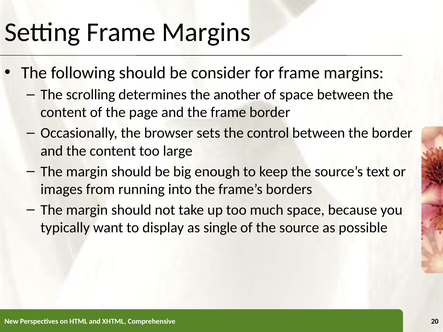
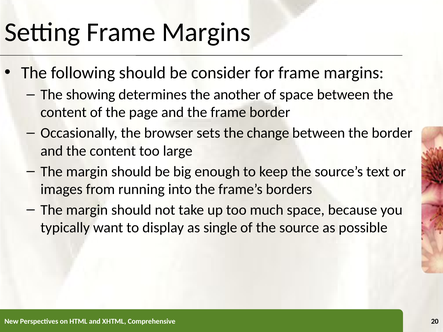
scrolling: scrolling -> showing
control: control -> change
